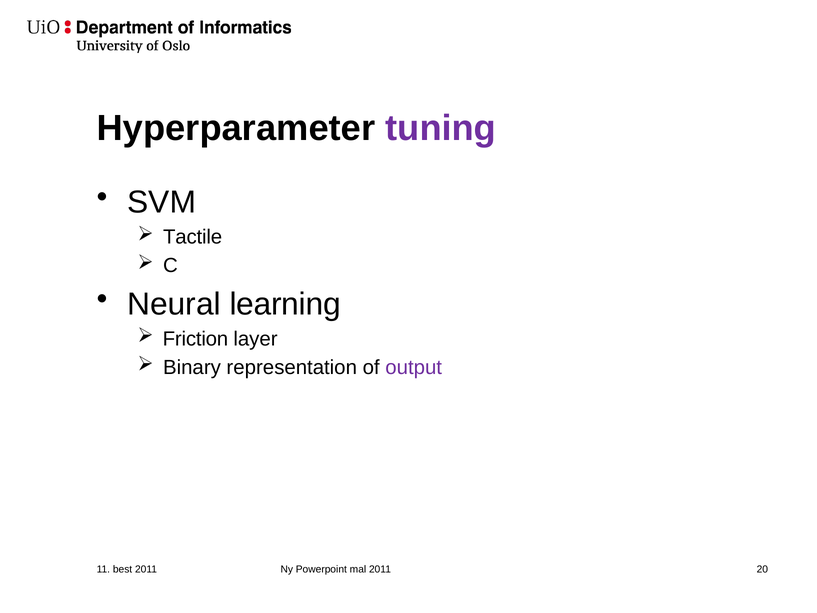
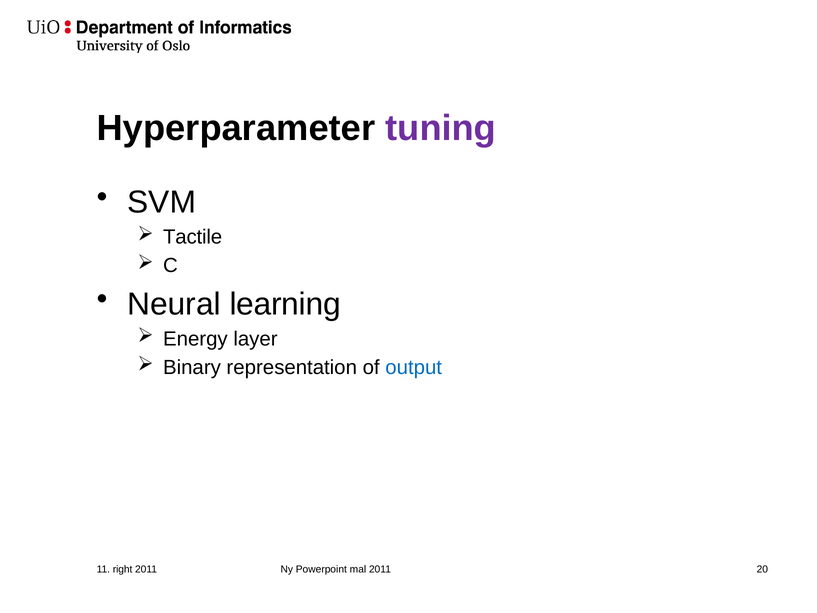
Friction: Friction -> Energy
output colour: purple -> blue
best: best -> right
